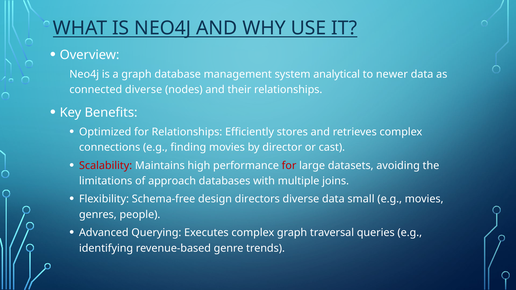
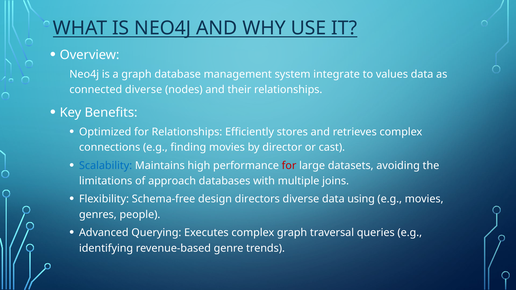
analytical: analytical -> integrate
newer: newer -> values
Scalability colour: red -> blue
small: small -> using
